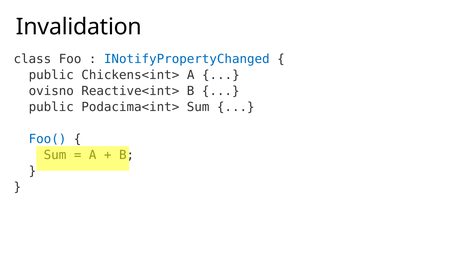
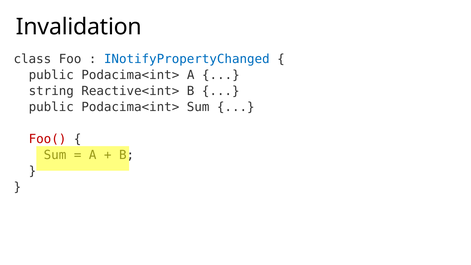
Chickens<int> at (130, 75): Chickens<int> -> Podacima<int>
ovisno: ovisno -> string
Foo( colour: blue -> red
